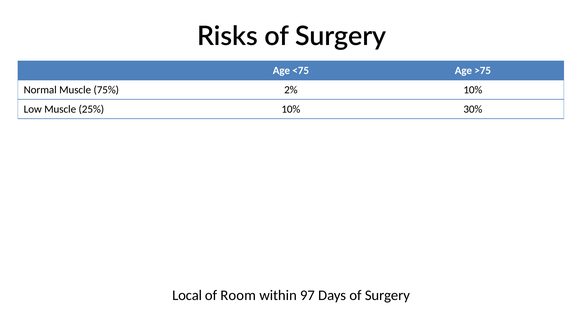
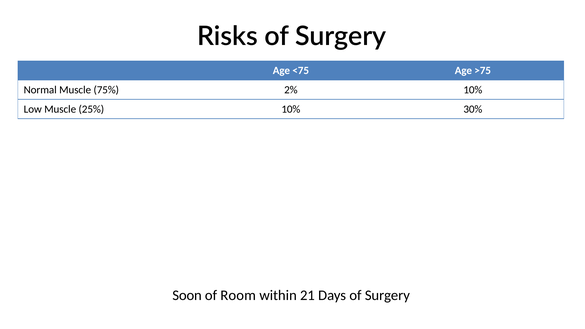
Local: Local -> Soon
97: 97 -> 21
